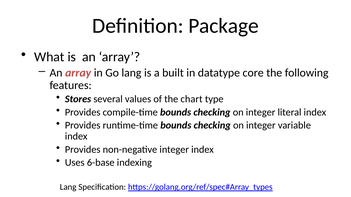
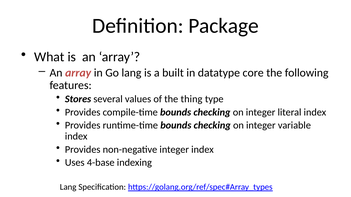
chart: chart -> thing
6-base: 6-base -> 4-base
